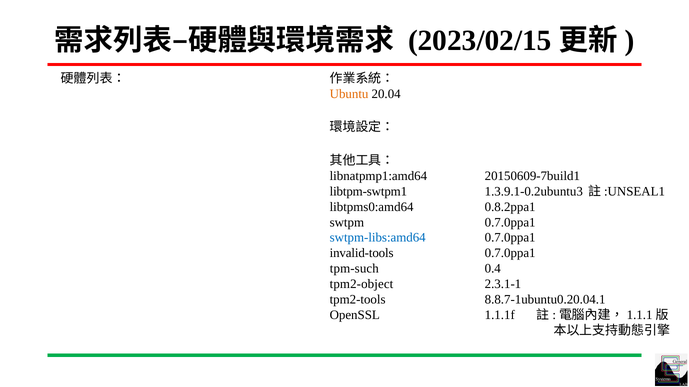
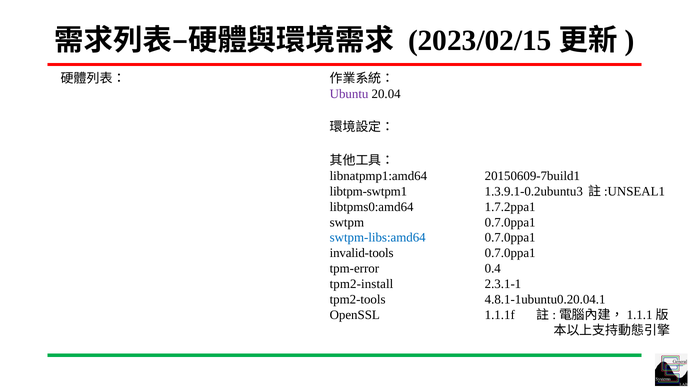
Ubuntu colour: orange -> purple
0.8.2ppa1: 0.8.2ppa1 -> 1.7.2ppa1
tpm-such: tpm-such -> tpm-error
tpm2-object: tpm2-object -> tpm2-install
8.8.7-1ubuntu0.20.04.1: 8.8.7-1ubuntu0.20.04.1 -> 4.8.1-1ubuntu0.20.04.1
